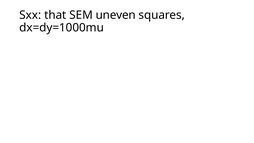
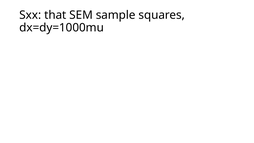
uneven: uneven -> sample
